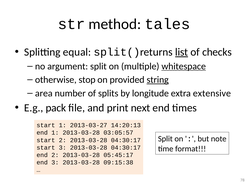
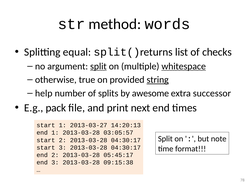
tales: tales -> words
list underline: present -> none
split at (98, 66) underline: none -> present
stop: stop -> true
area: area -> help
longitude: longitude -> awesome
extensive: extensive -> successor
